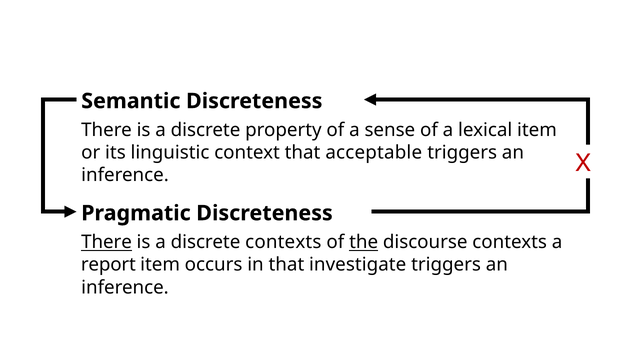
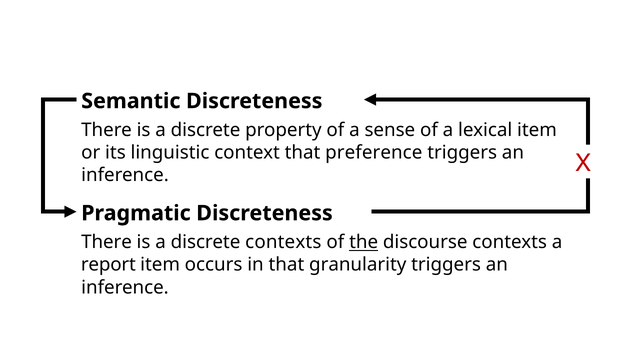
acceptable: acceptable -> preference
There at (107, 242) underline: present -> none
investigate: investigate -> granularity
